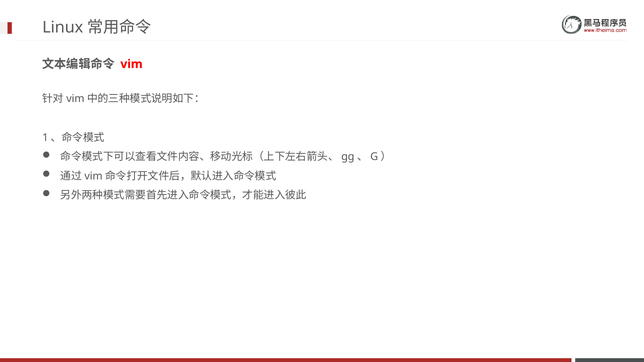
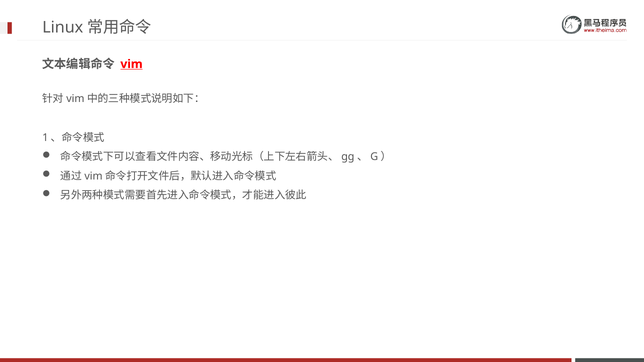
vim underline: none -> present
